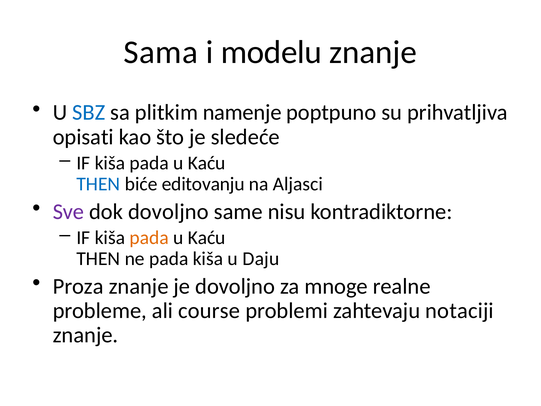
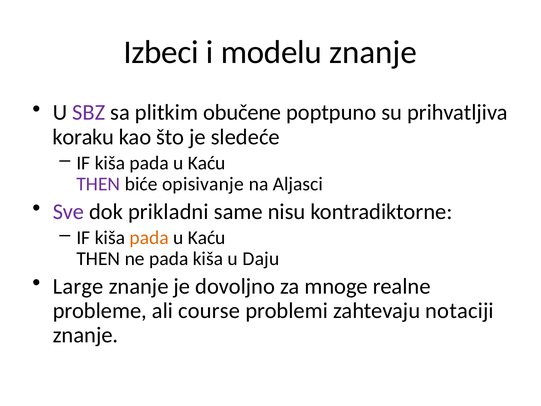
Sama: Sama -> Izbeci
SBZ colour: blue -> purple
namenje: namenje -> obučene
opisati: opisati -> koraku
THEN at (98, 184) colour: blue -> purple
editovanju: editovanju -> opisivanje
dok dovoljno: dovoljno -> prikladni
Proza: Proza -> Large
